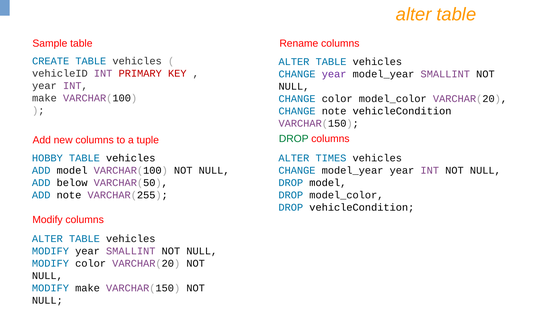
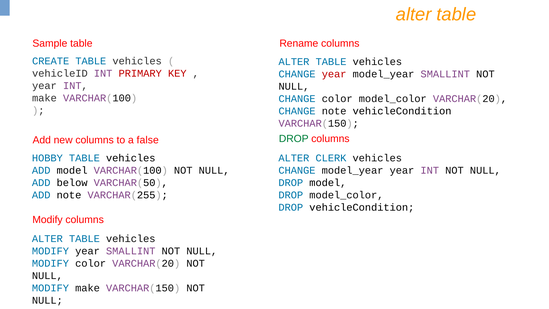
year at (334, 74) colour: purple -> red
tuple: tuple -> false
TIMES: TIMES -> CLERK
